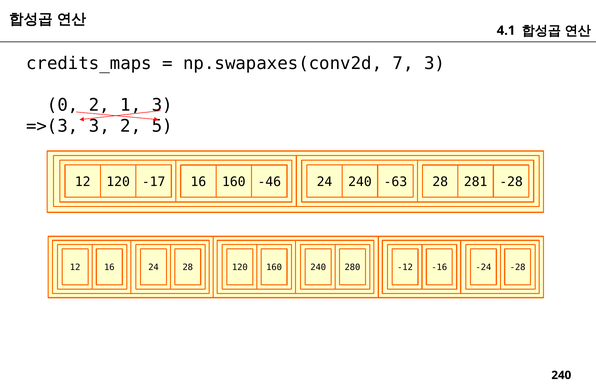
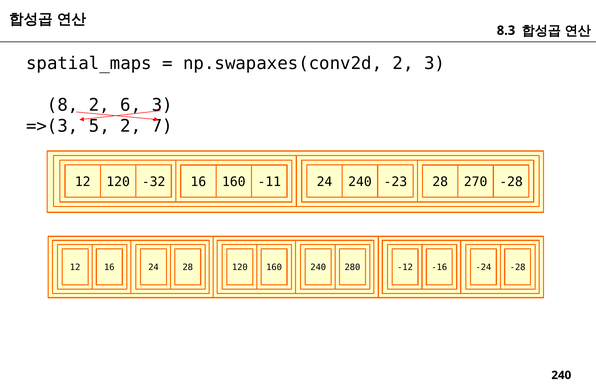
4.1: 4.1 -> 8.3
credits_maps: credits_maps -> spatial_maps
np.swapaxes(conv2d 7: 7 -> 2
0: 0 -> 8
1: 1 -> 6
=>(3 3: 3 -> 5
5: 5 -> 7
-17: -17 -> -32
-46: -46 -> -11
-63: -63 -> -23
281: 281 -> 270
